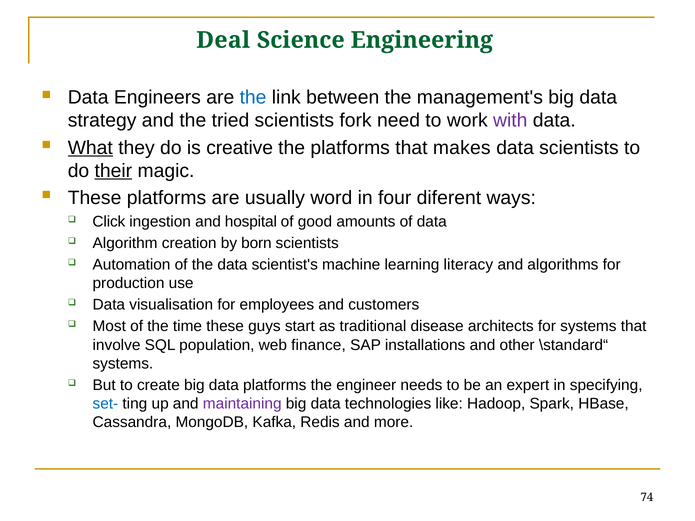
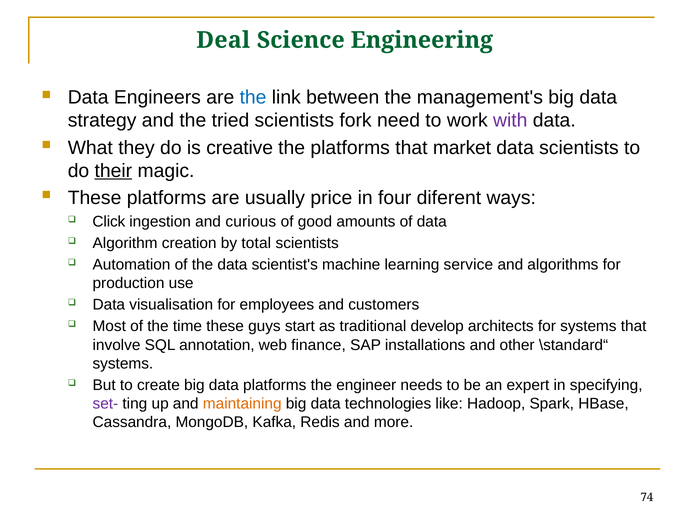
What underline: present -> none
makes: makes -> market
word: word -> price
hospital: hospital -> curious
born: born -> total
literacy: literacy -> service
disease: disease -> develop
population: population -> annotation
set- colour: blue -> purple
maintaining colour: purple -> orange
